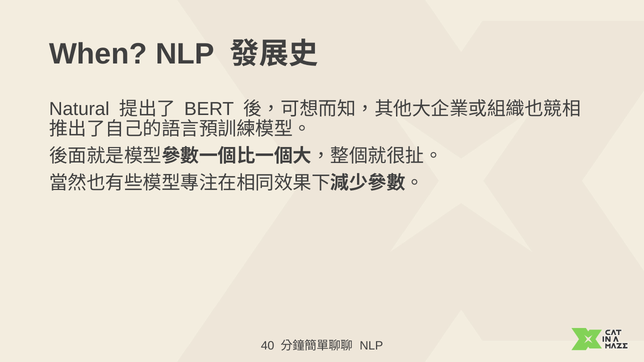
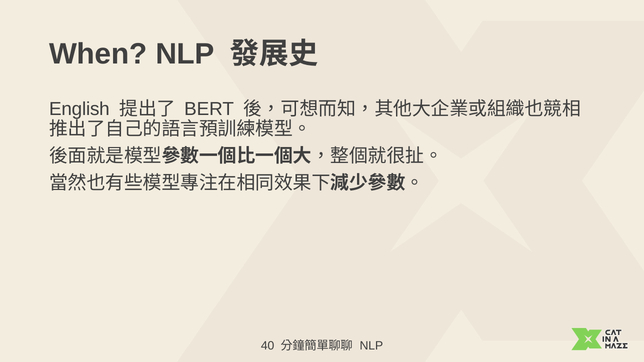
Natural: Natural -> English
